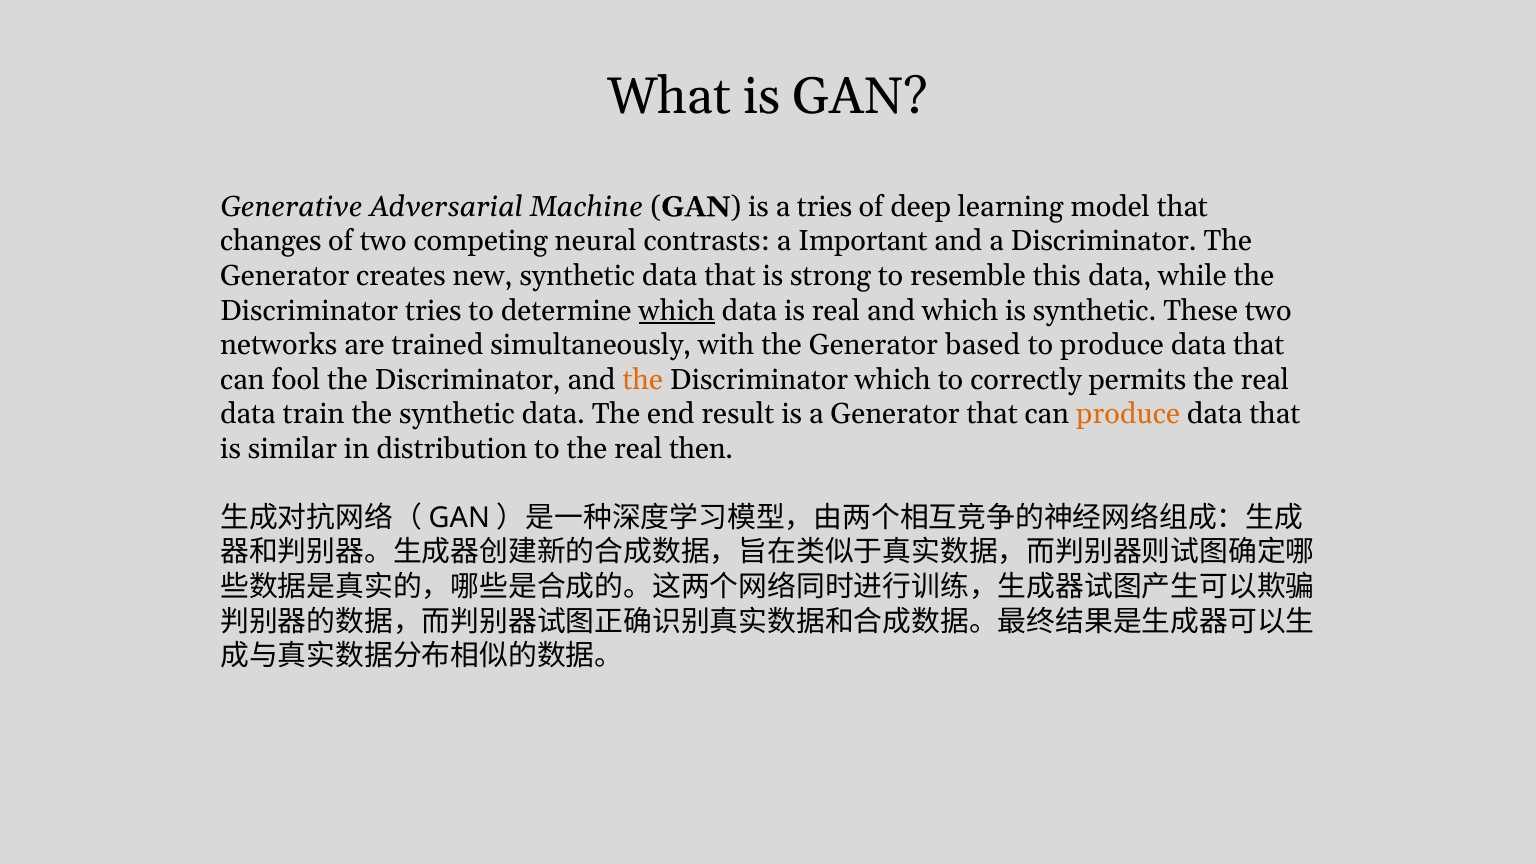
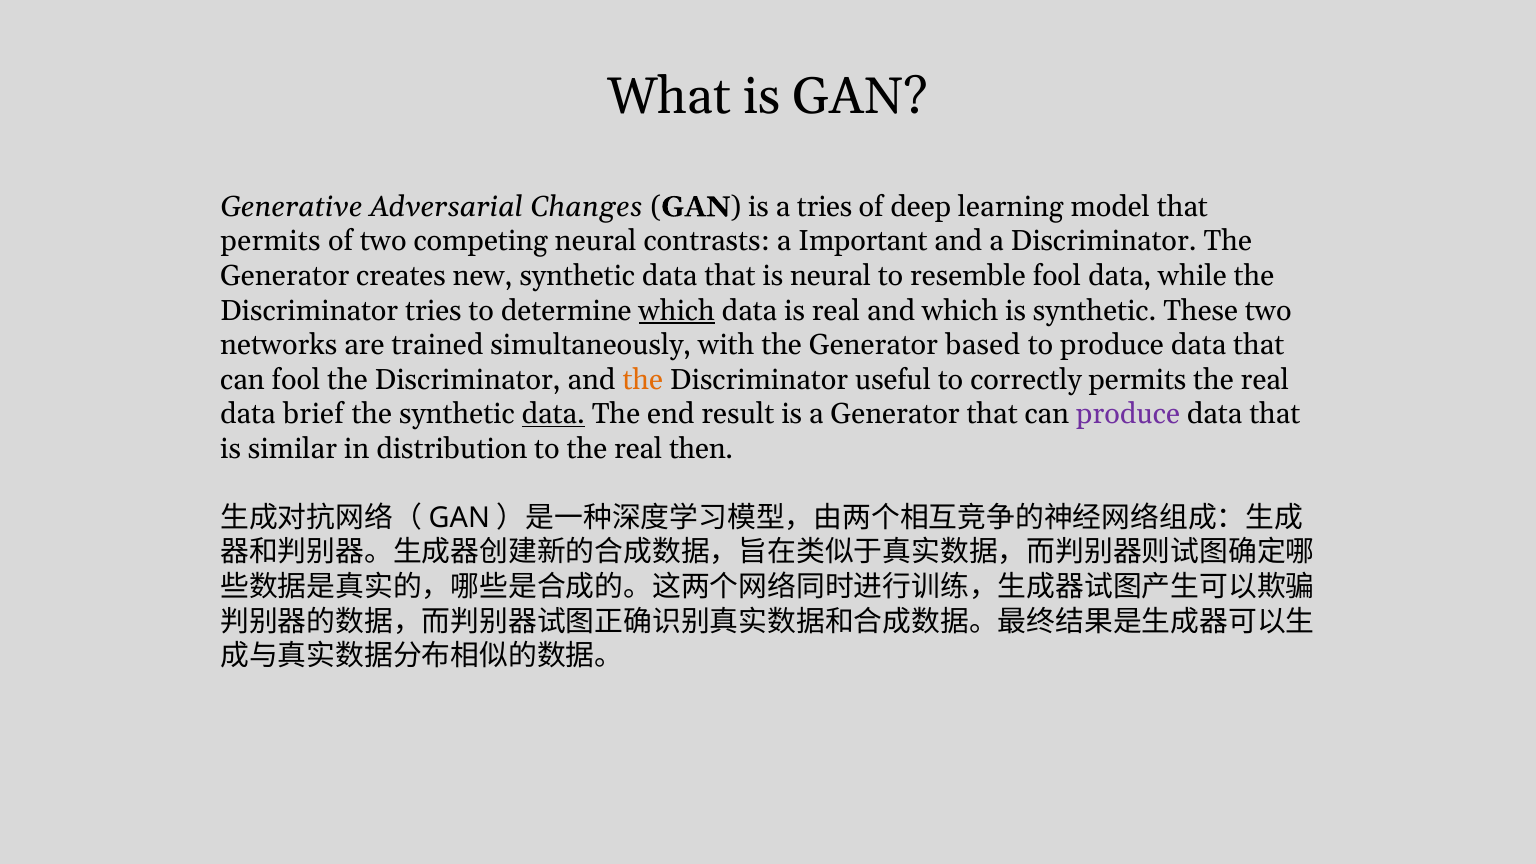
Machine: Machine -> Changes
changes at (271, 241): changes -> permits
is strong: strong -> neural
resemble this: this -> fool
Discriminator which: which -> useful
train: train -> brief
data at (553, 414) underline: none -> present
produce at (1128, 414) colour: orange -> purple
